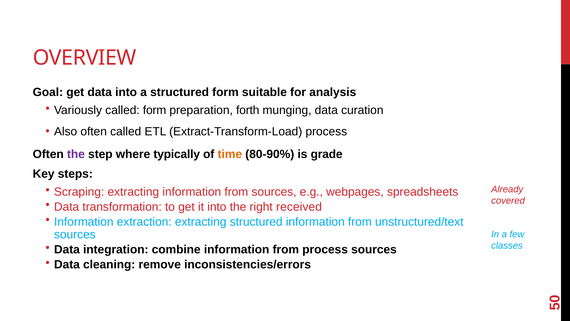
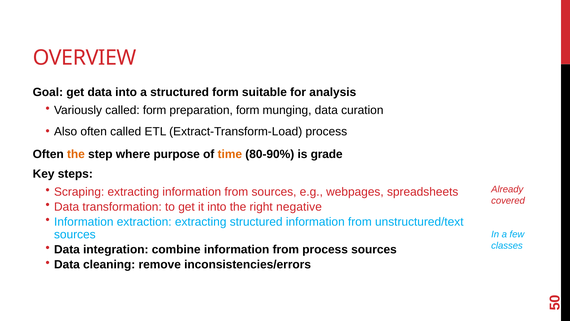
preparation forth: forth -> form
the at (76, 154) colour: purple -> orange
typically: typically -> purpose
received: received -> negative
